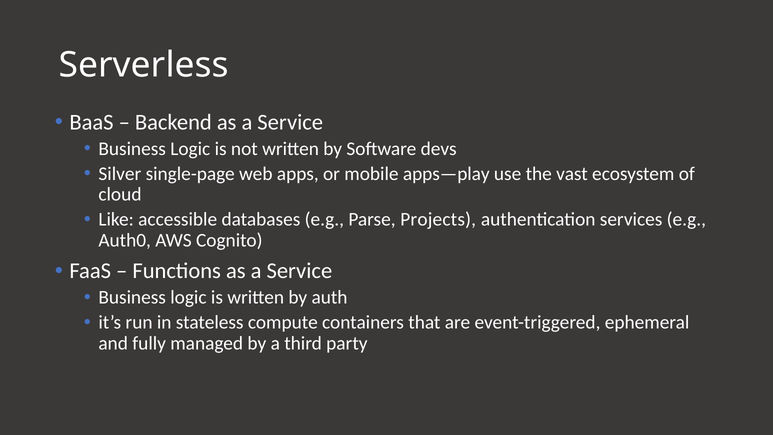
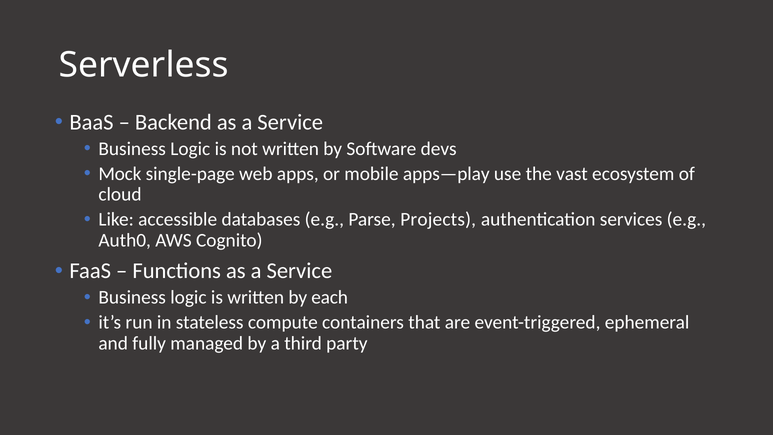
Silver: Silver -> Mock
auth: auth -> each
